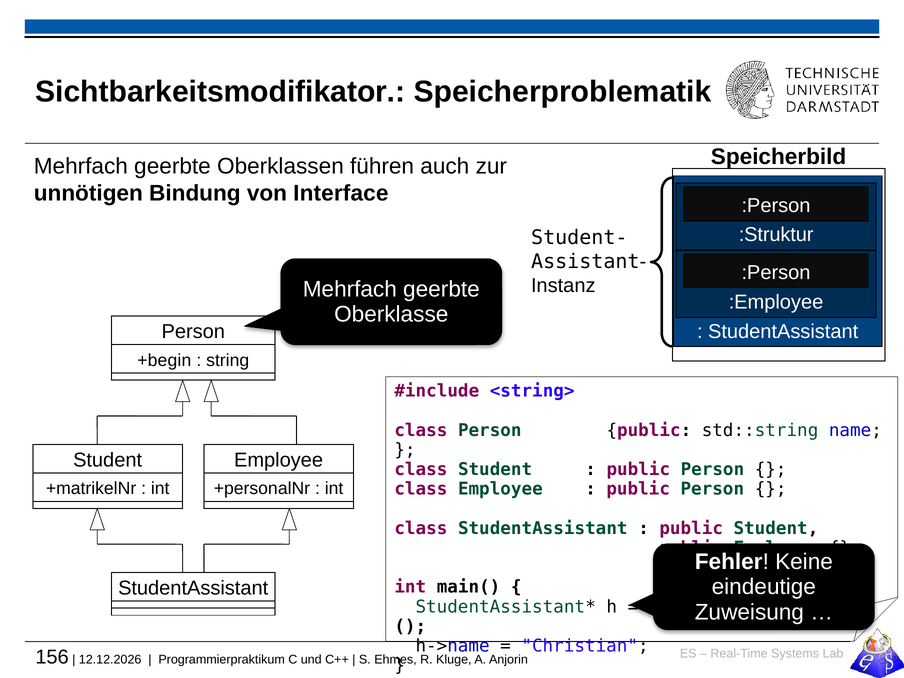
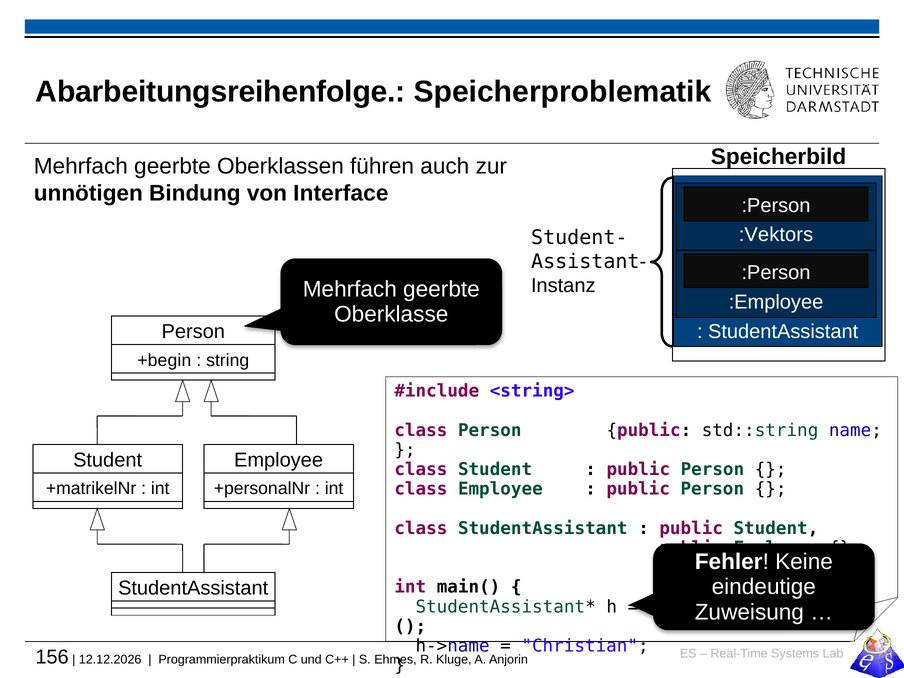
Sichtbarkeitsmodifikator: Sichtbarkeitsmodifikator -> Abarbeitungsreihenfolge
:Struktur: :Struktur -> :Vektors
